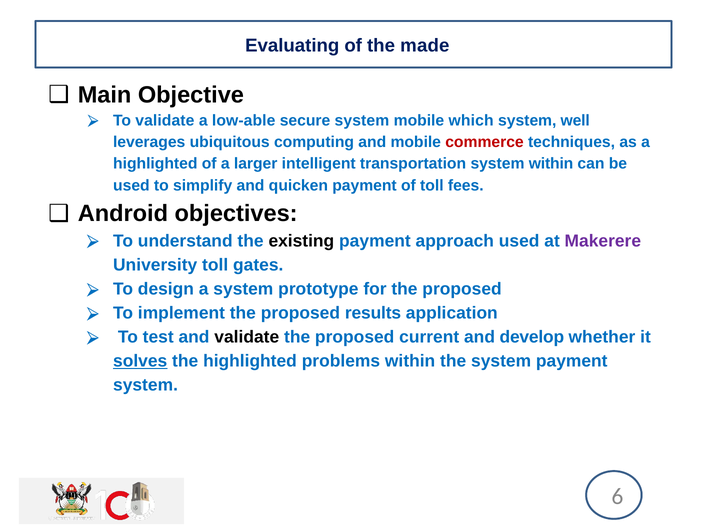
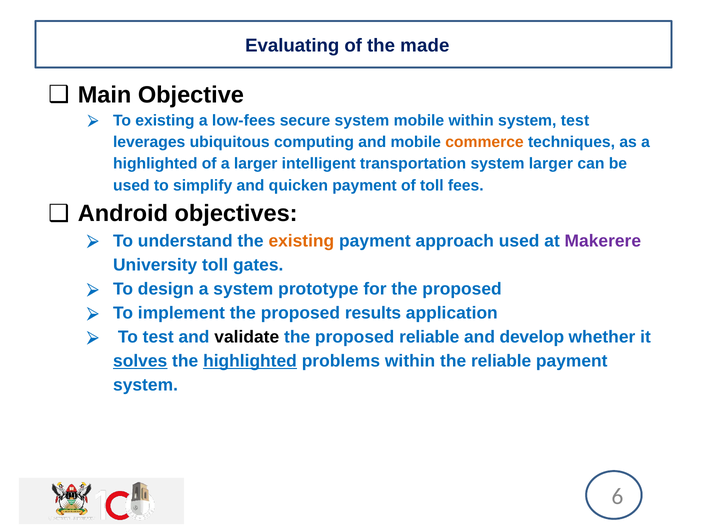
To validate: validate -> existing
low-able: low-able -> low-fees
mobile which: which -> within
system well: well -> test
commerce colour: red -> orange
system within: within -> larger
existing at (301, 241) colour: black -> orange
proposed current: current -> reliable
highlighted at (250, 361) underline: none -> present
the system: system -> reliable
